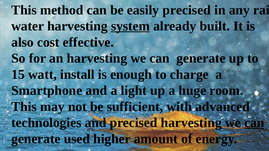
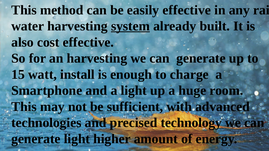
easily precised: precised -> effective
precised harvesting: harvesting -> technology
can at (254, 123) underline: present -> none
generate used: used -> light
